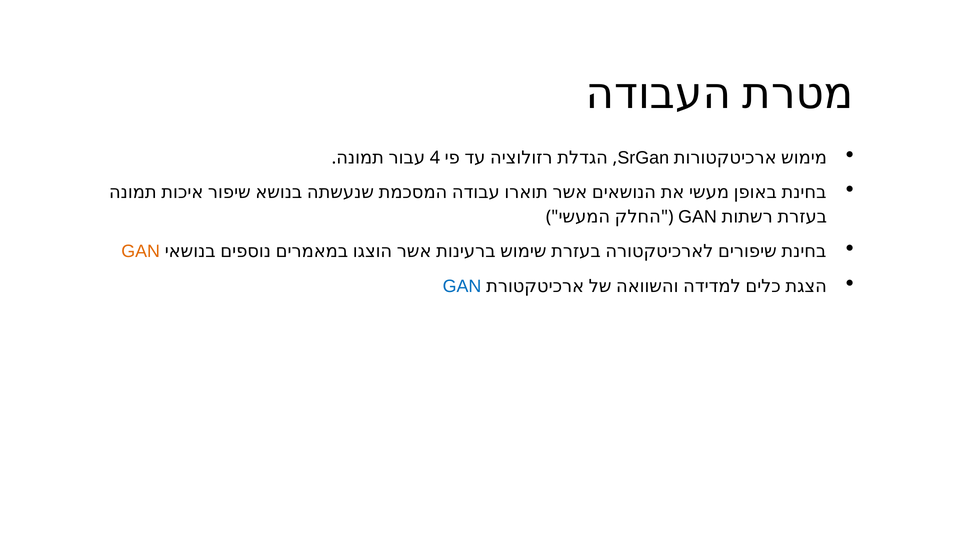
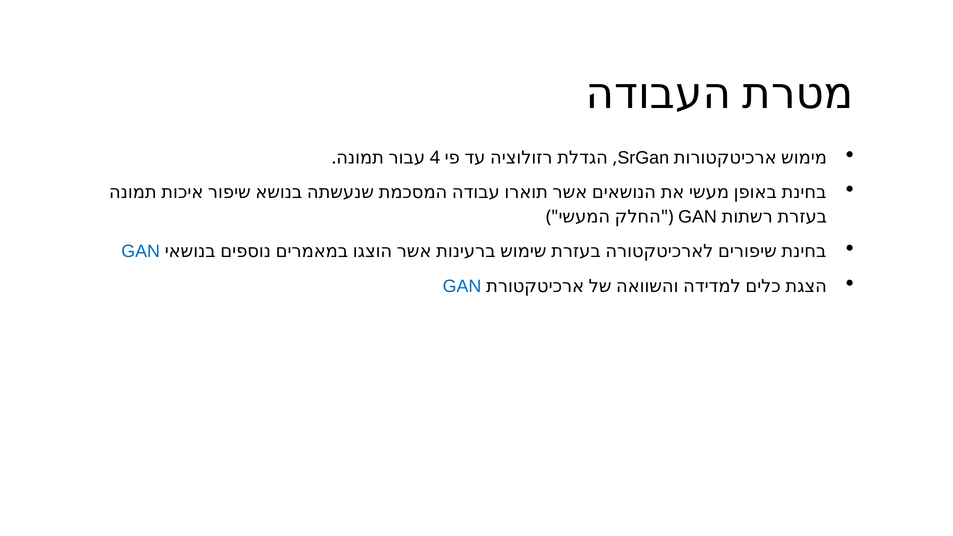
GAN at (141, 252) colour: orange -> blue
